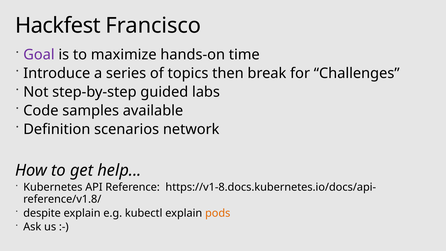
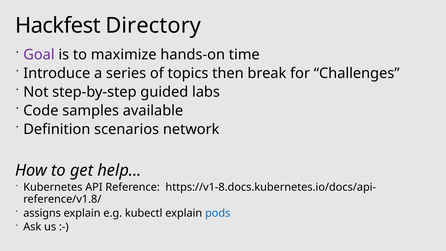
Francisco: Francisco -> Directory
despite: despite -> assigns
pods colour: orange -> blue
